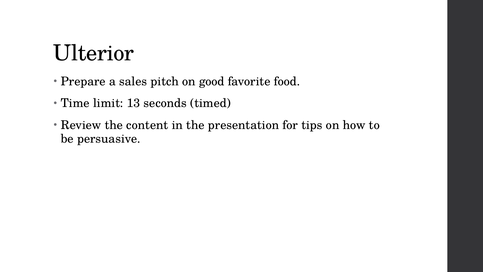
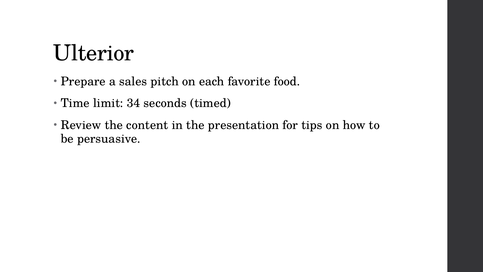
good: good -> each
13: 13 -> 34
